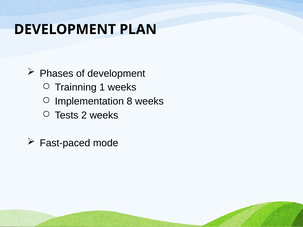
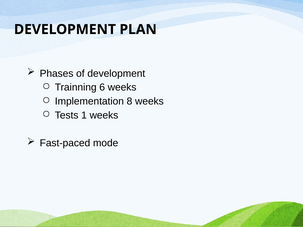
1: 1 -> 6
2: 2 -> 1
